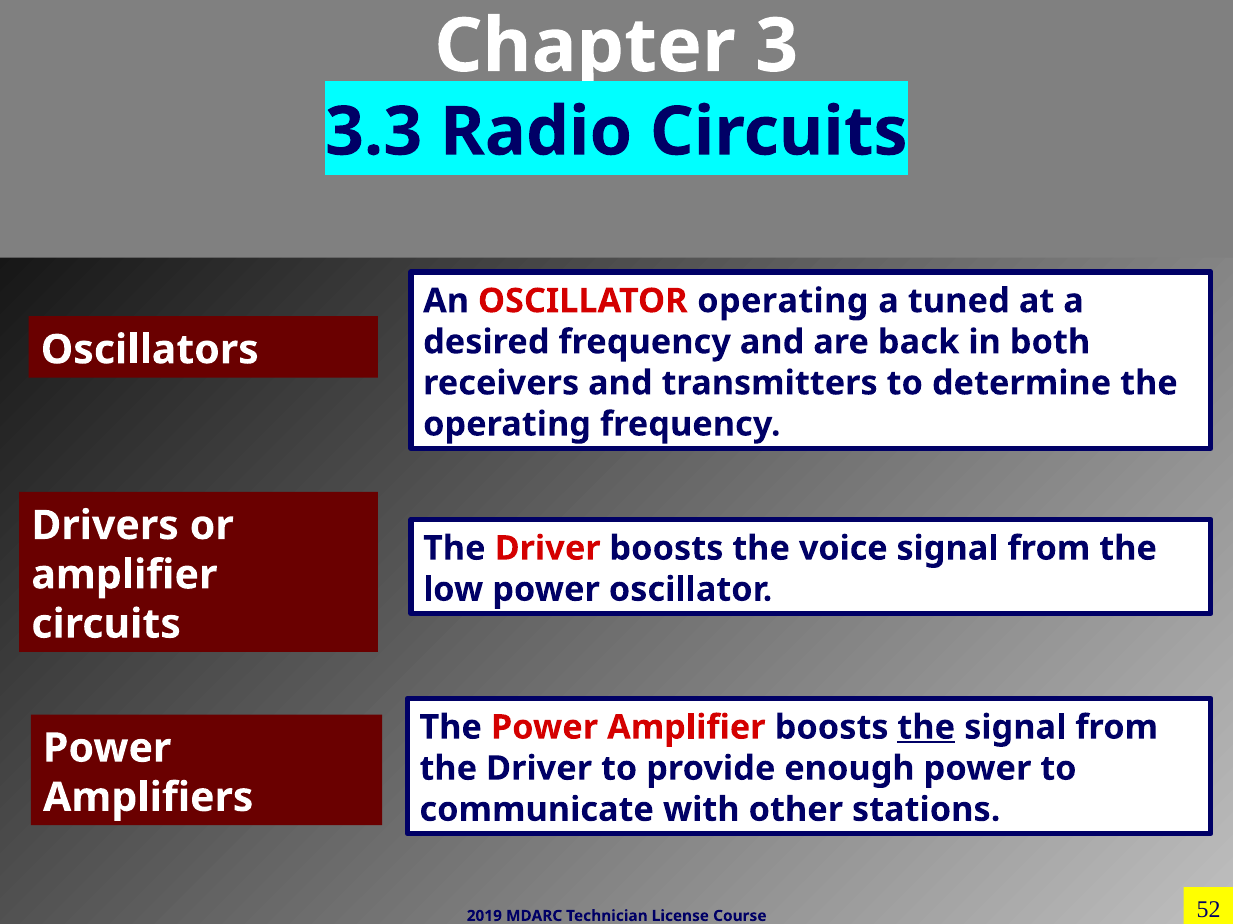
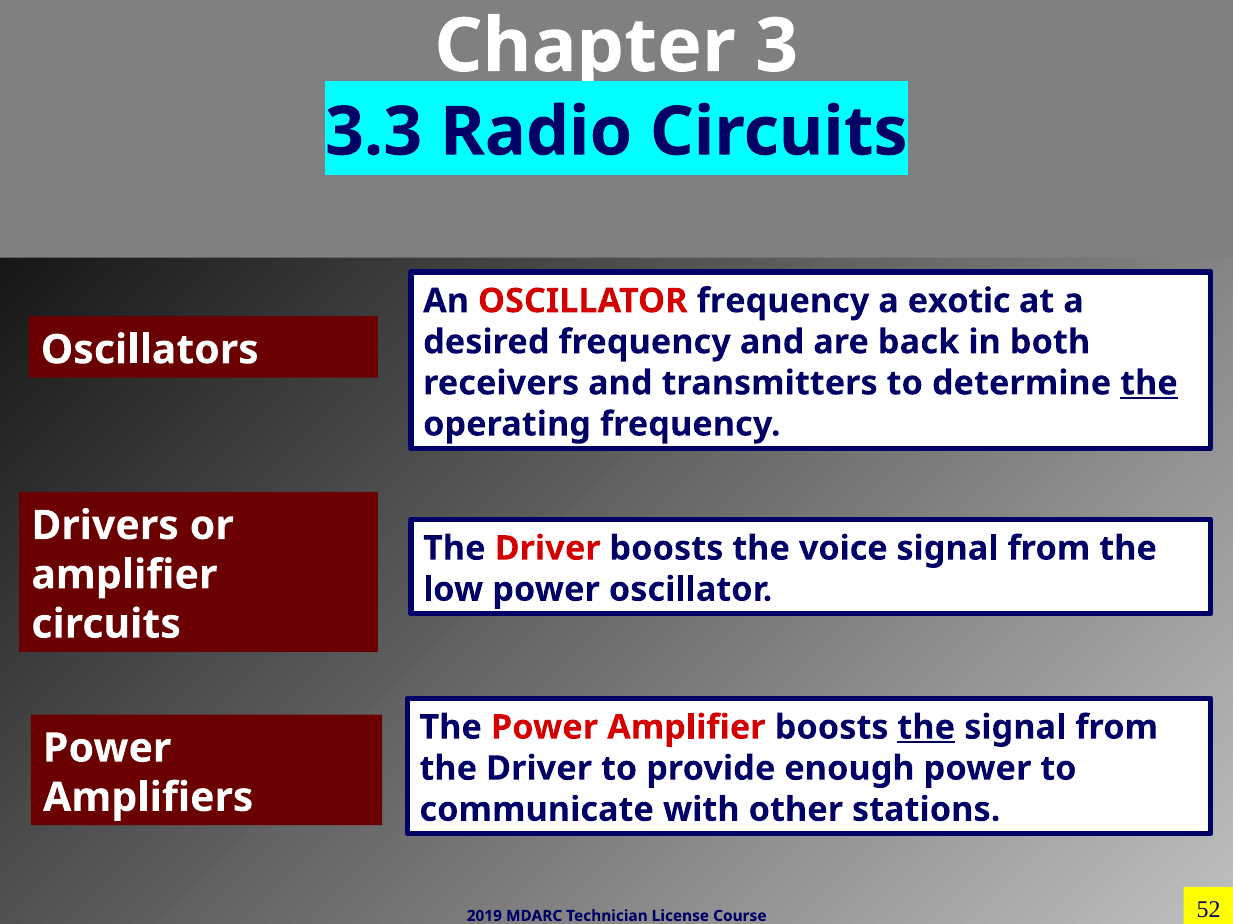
OSCILLATOR operating: operating -> frequency
tuned: tuned -> exotic
the at (1149, 383) underline: none -> present
